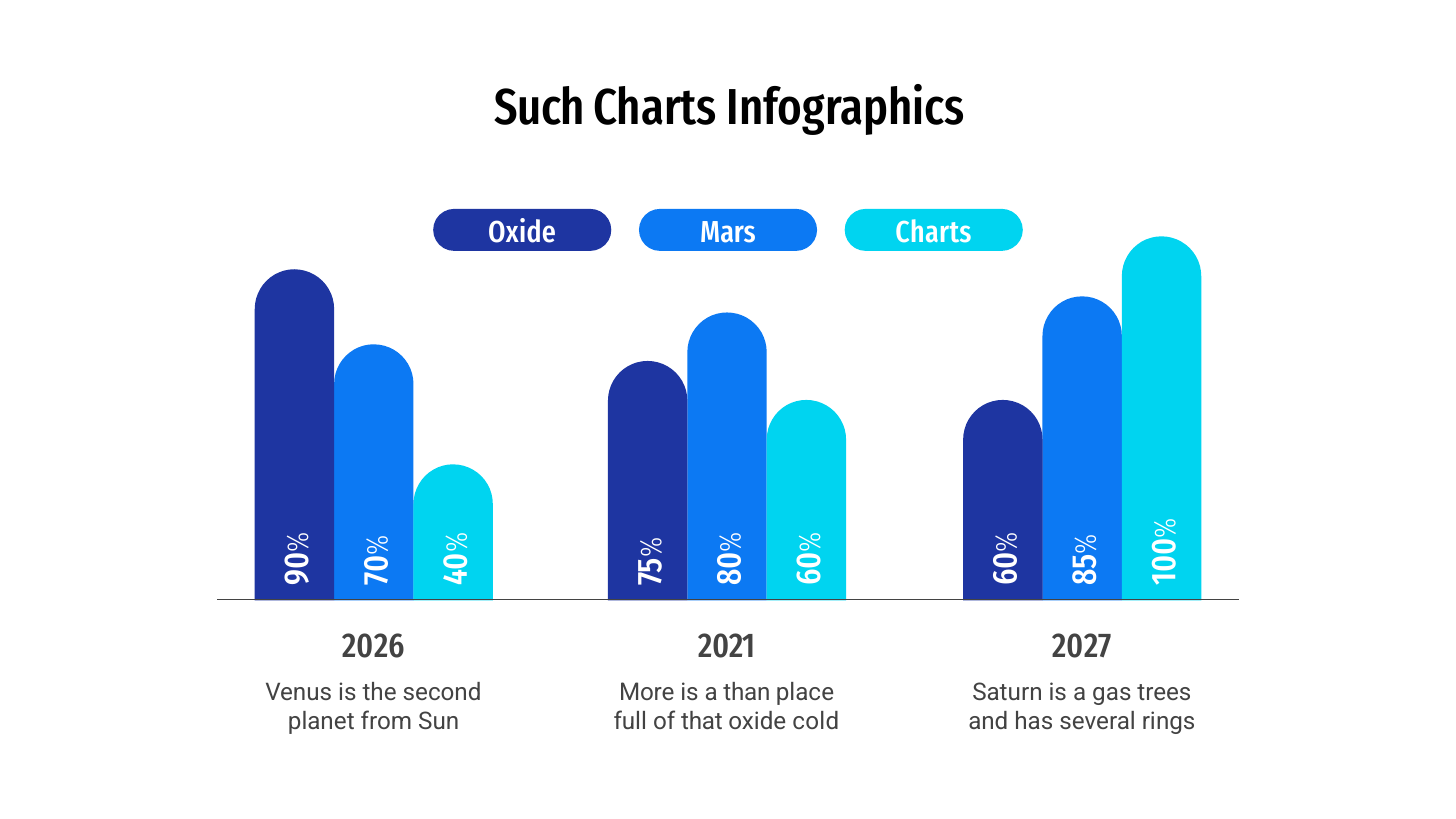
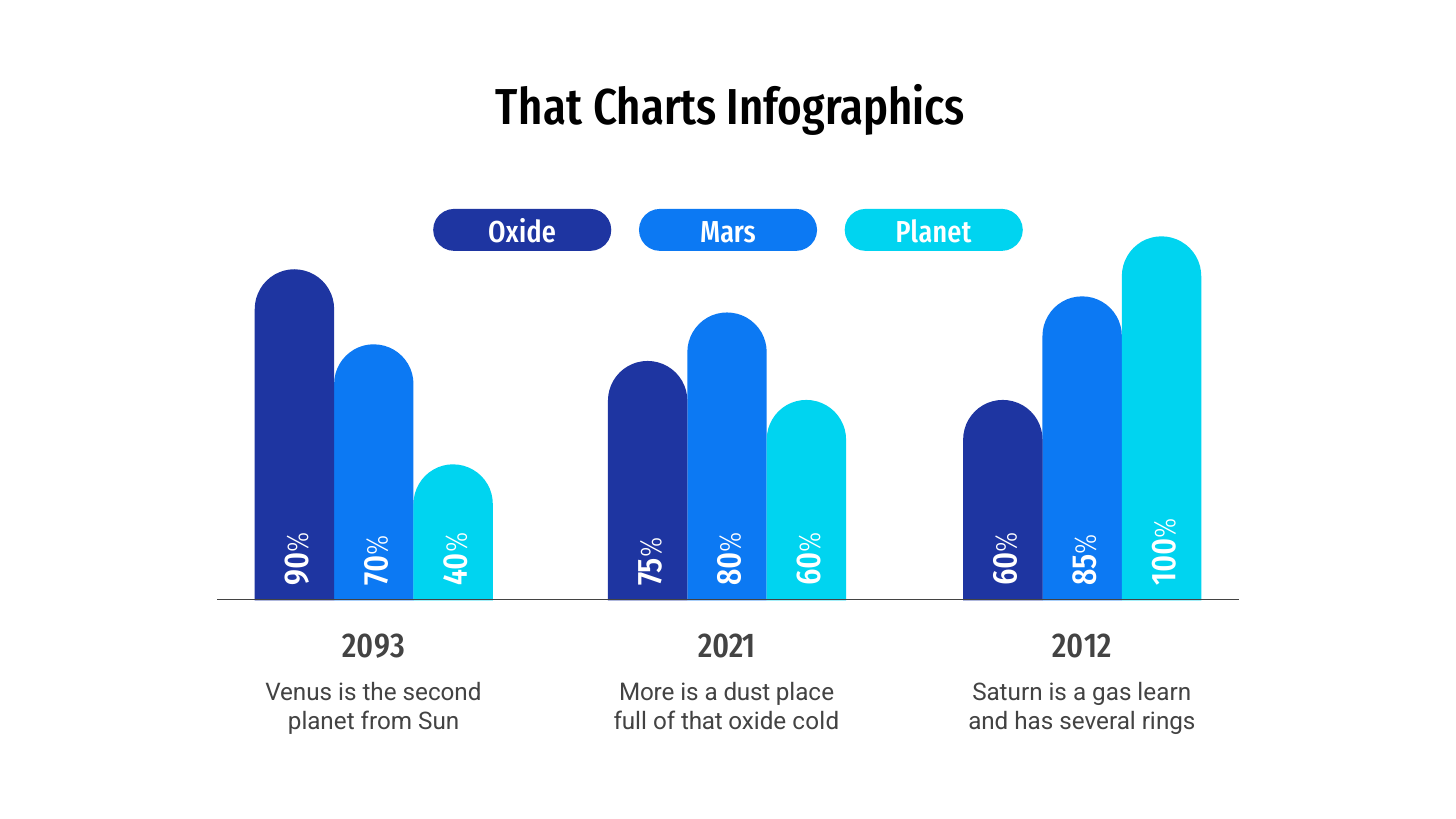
Such at (540, 108): Such -> That
Mars Charts: Charts -> Planet
2026: 2026 -> 2093
2027: 2027 -> 2012
than: than -> dust
trees: trees -> learn
